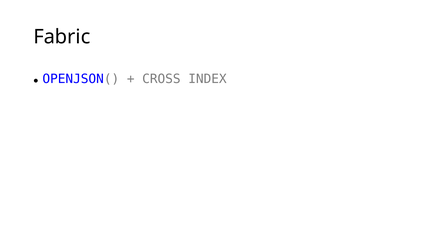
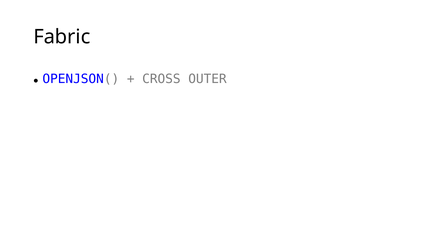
INDEX: INDEX -> OUTER
